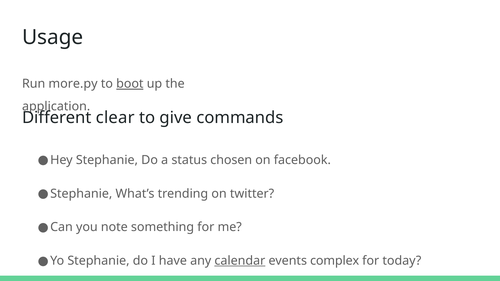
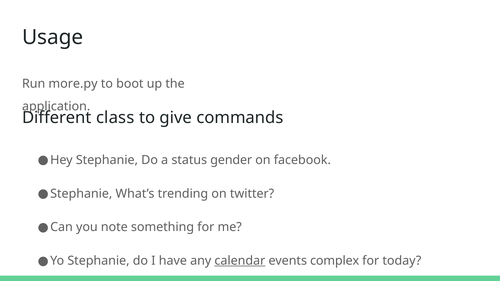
boot underline: present -> none
clear: clear -> class
chosen: chosen -> gender
